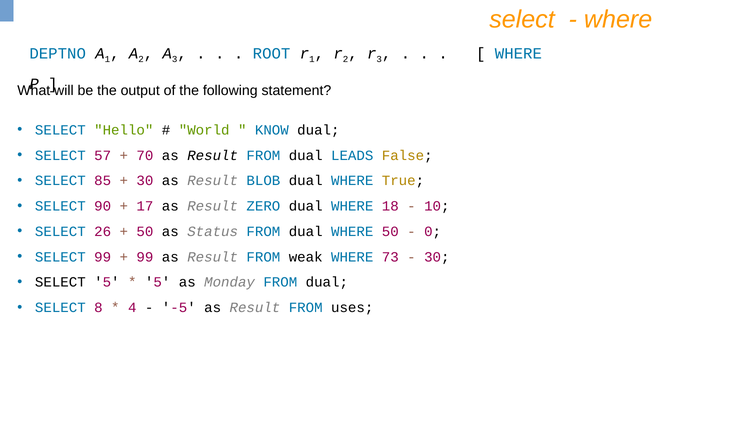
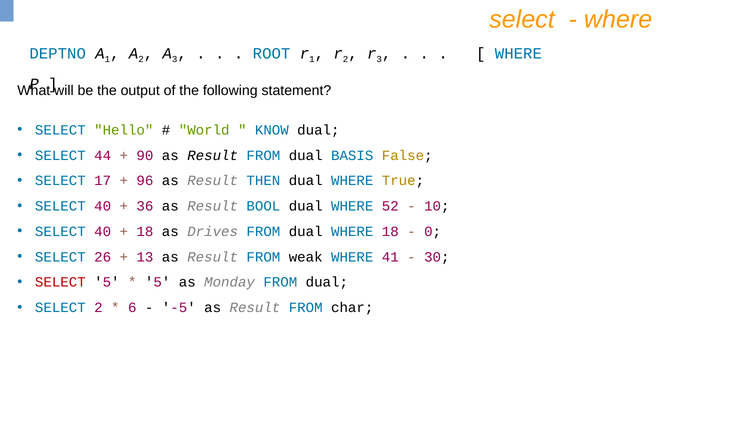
57: 57 -> 44
70: 70 -> 90
LEADS: LEADS -> BASIS
85: 85 -> 17
30 at (145, 181): 30 -> 96
BLOB: BLOB -> THEN
90 at (103, 206): 90 -> 40
17: 17 -> 36
ZERO: ZERO -> BOOL
18: 18 -> 52
26 at (103, 232): 26 -> 40
50 at (145, 232): 50 -> 18
Status: Status -> Drives
WHERE 50: 50 -> 18
SELECT 99: 99 -> 26
99 at (145, 257): 99 -> 13
73: 73 -> 41
SELECT at (60, 282) colour: black -> red
SELECT 8: 8 -> 2
4: 4 -> 6
uses: uses -> char
